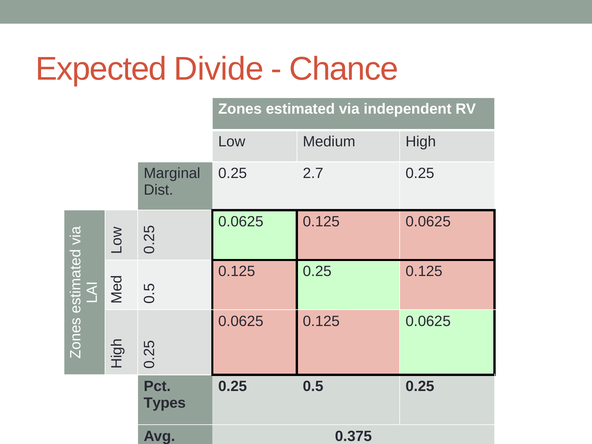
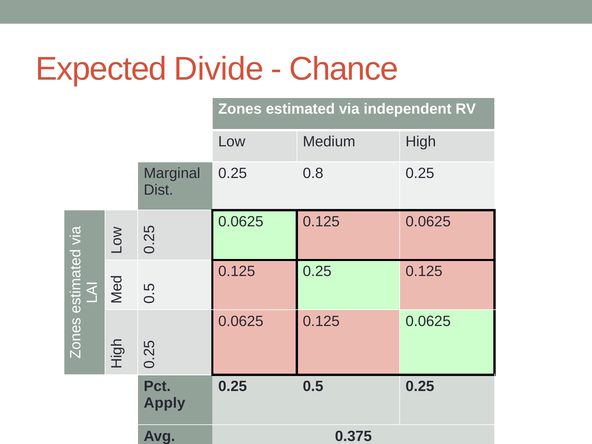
2.7: 2.7 -> 0.8
Types: Types -> Apply
